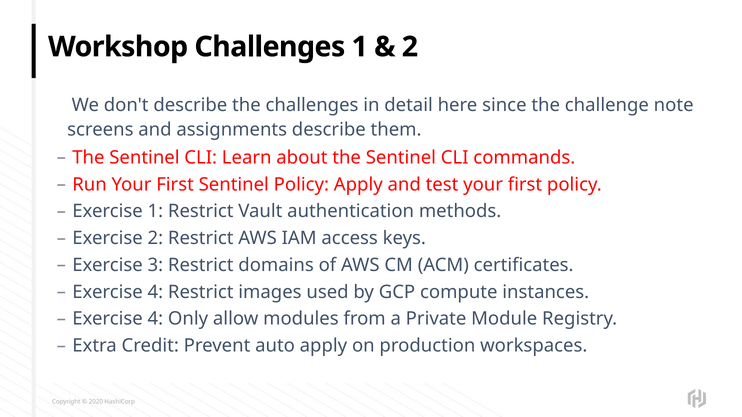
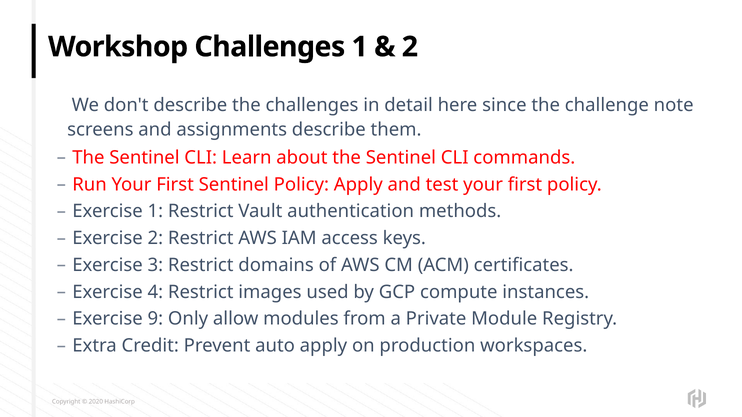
4 at (155, 319): 4 -> 9
